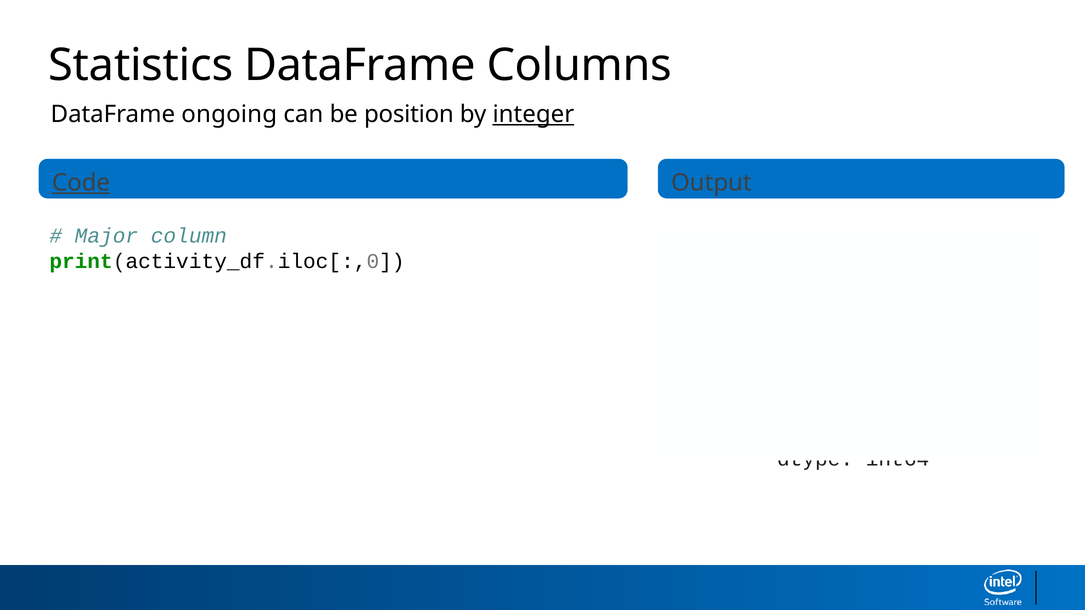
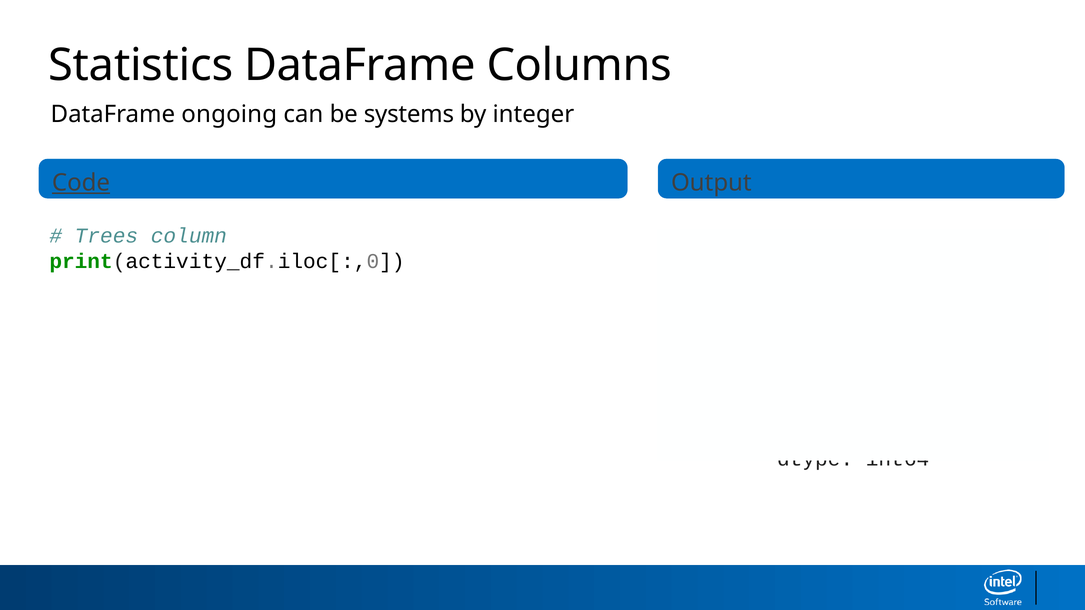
position: position -> systems
integer underline: present -> none
Major: Major -> Trees
